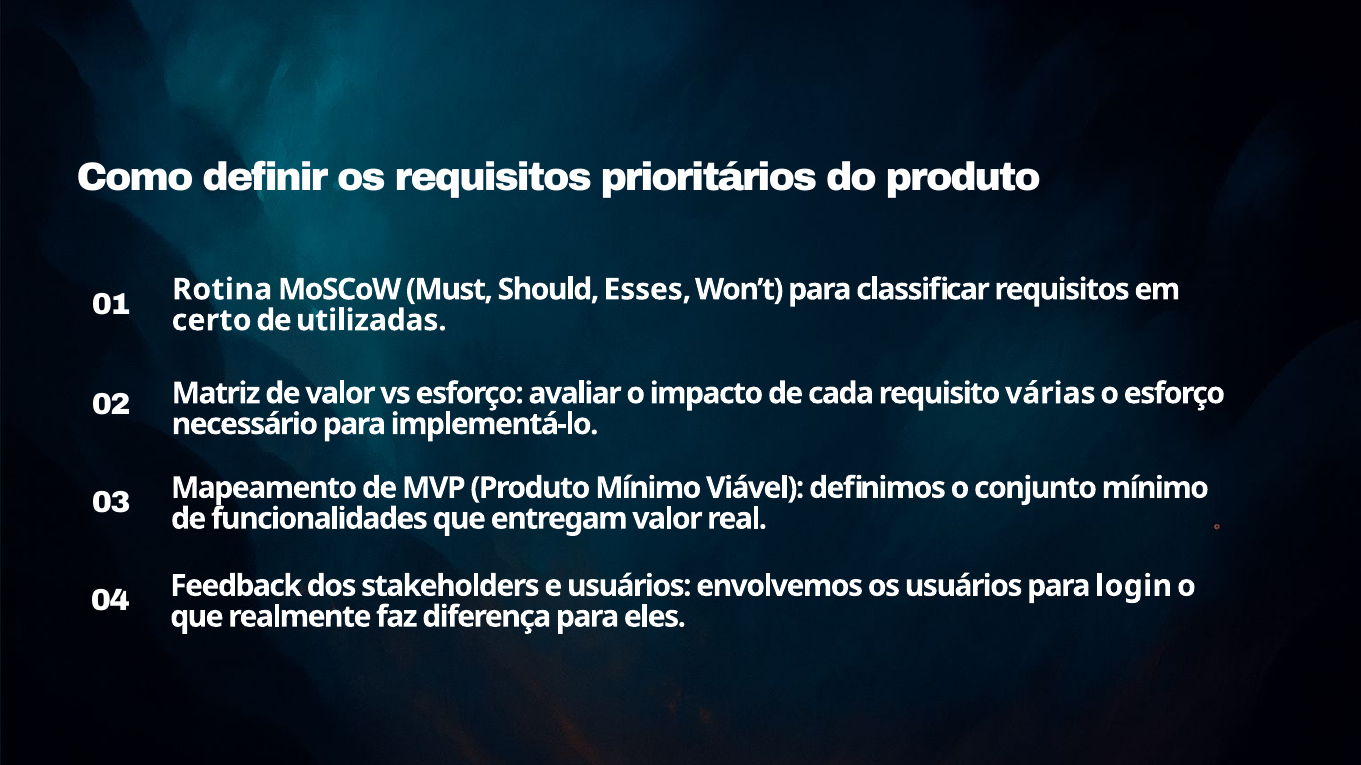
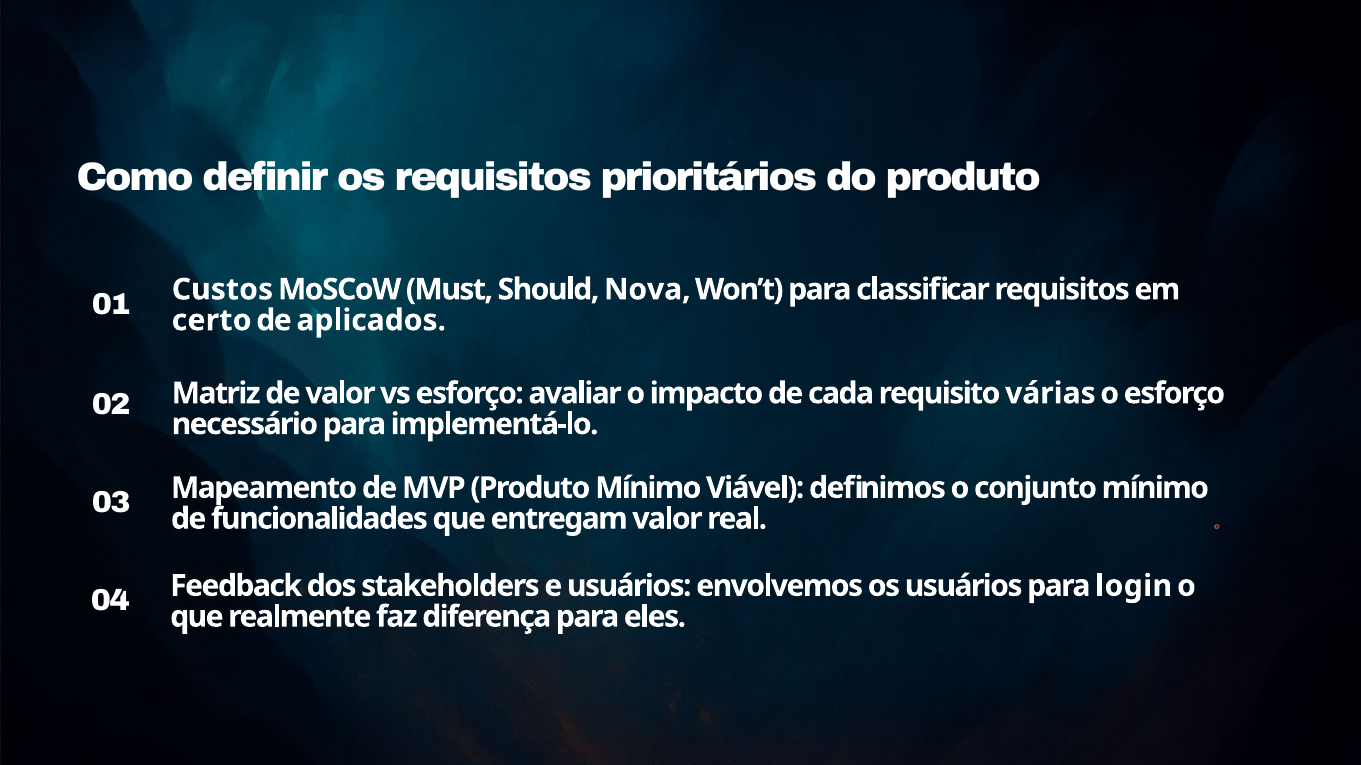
Rotina: Rotina -> Custos
Esses: Esses -> Nova
utilizadas: utilizadas -> aplicados
